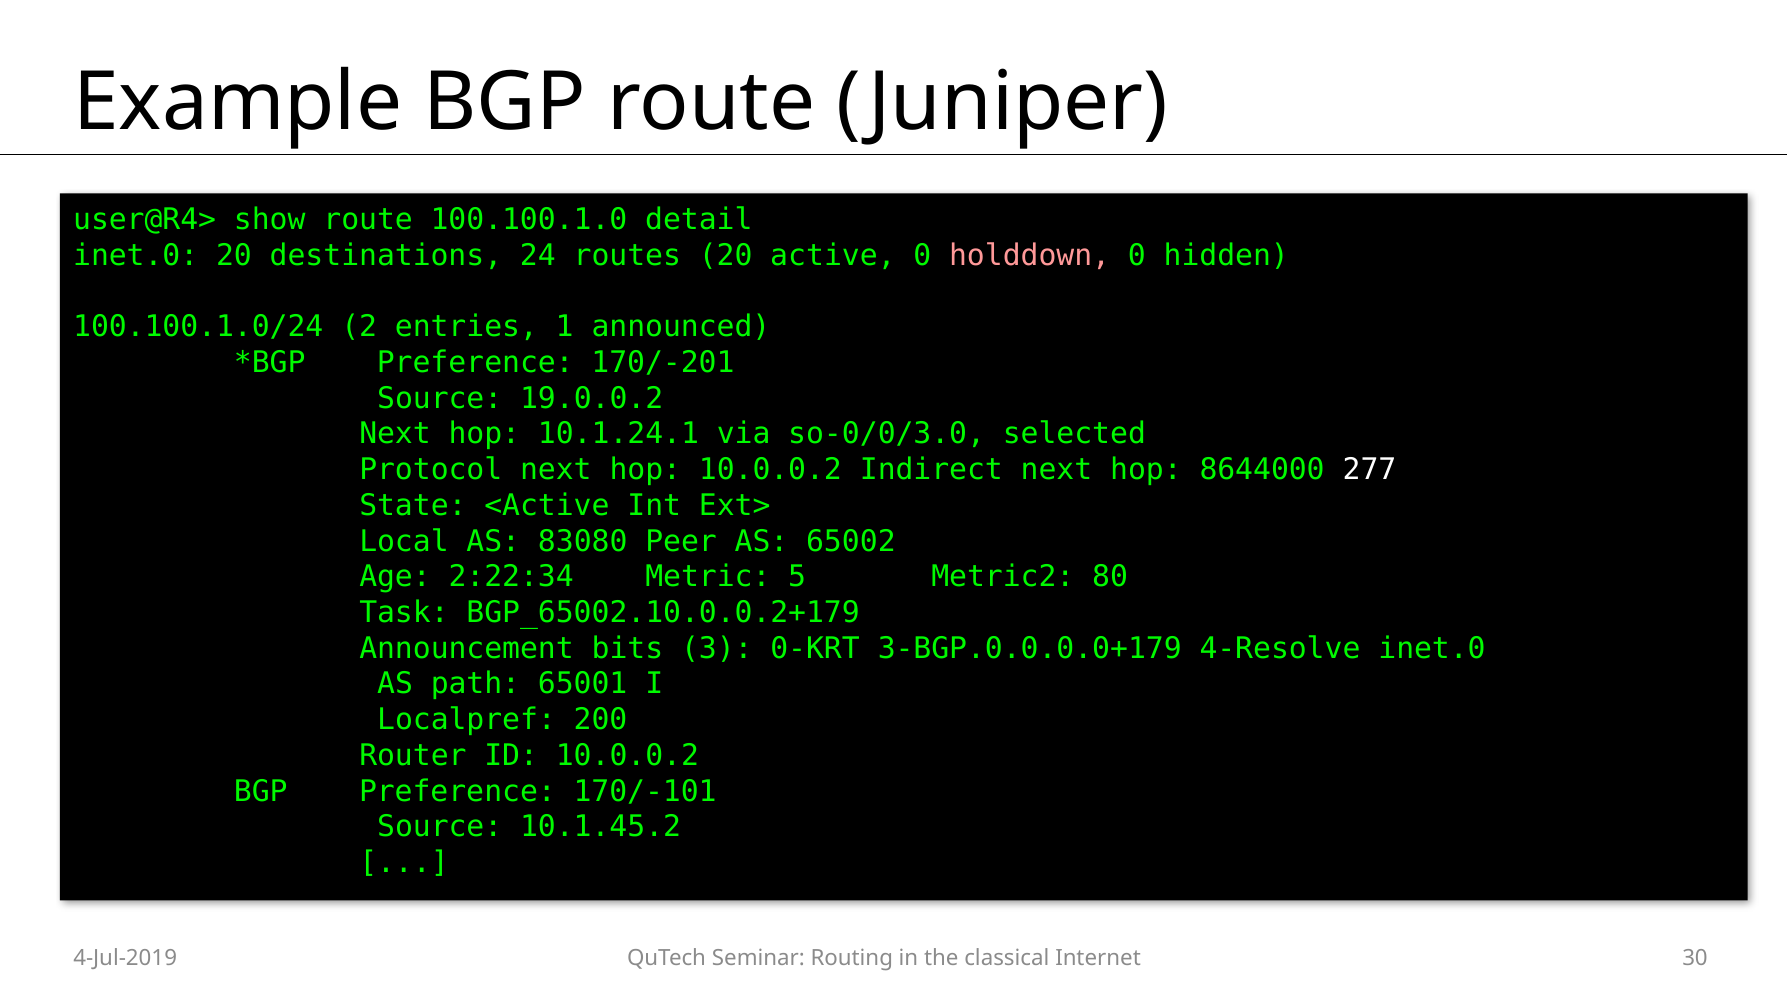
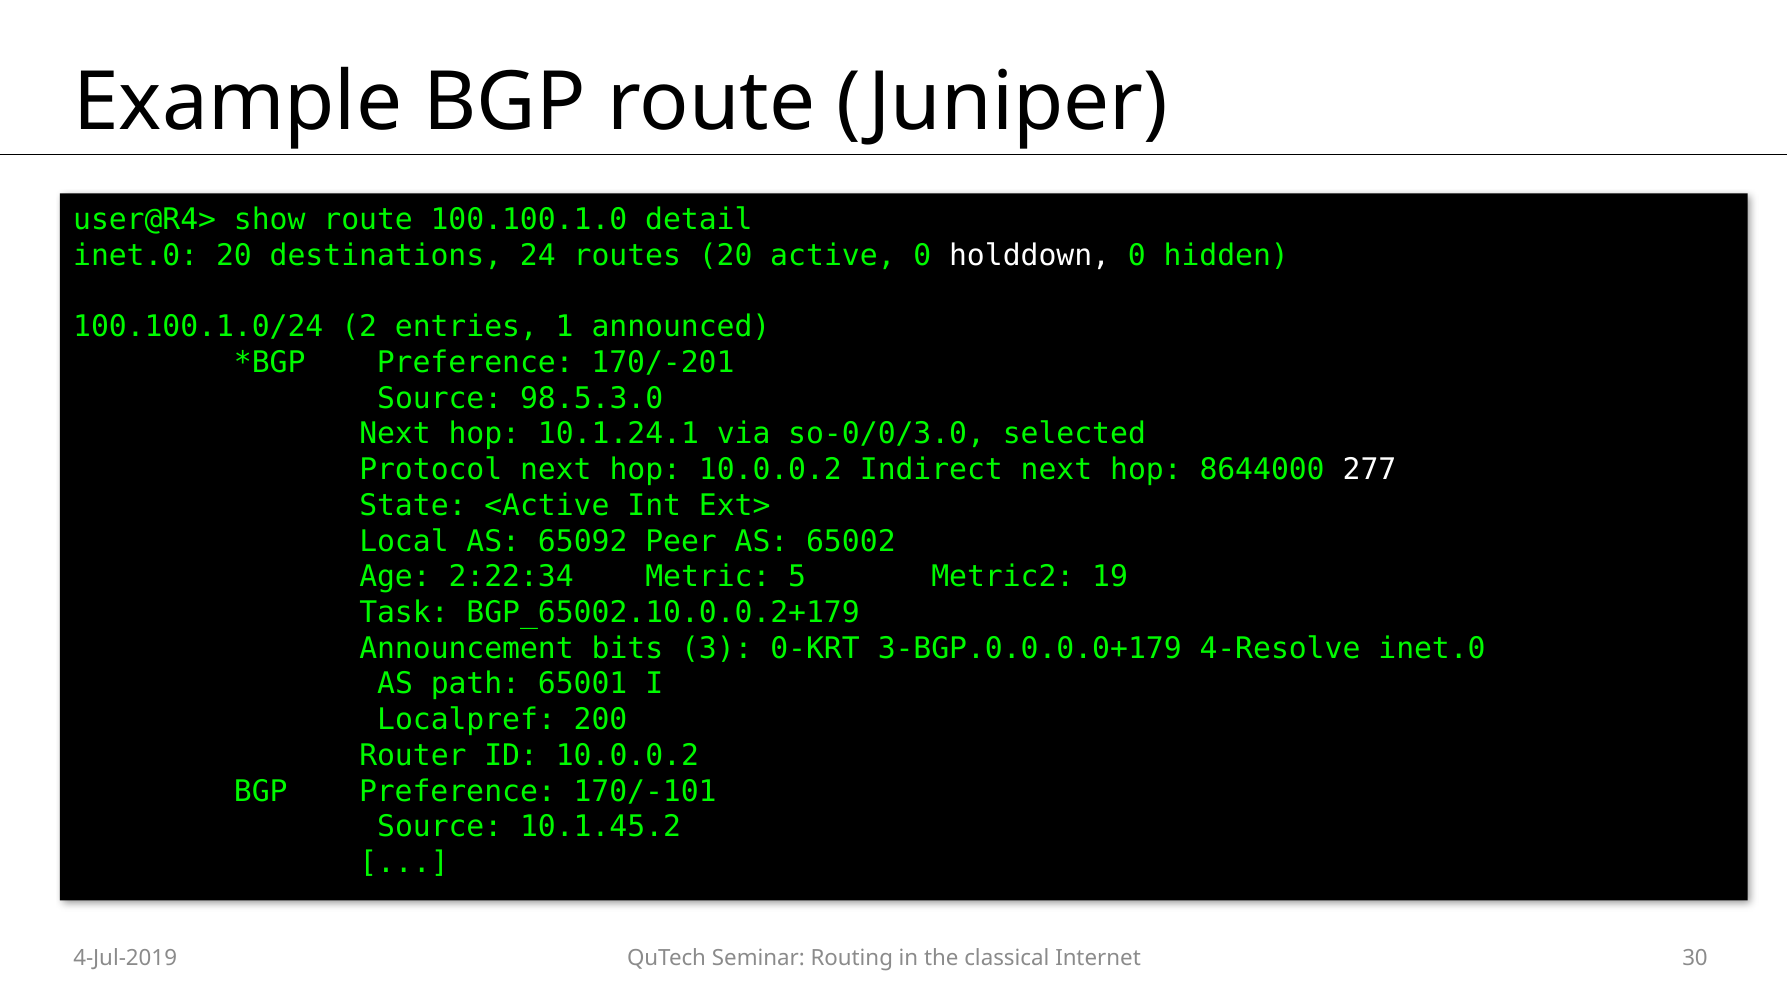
holddown colour: pink -> white
19.0.0.2: 19.0.0.2 -> 98.5.3.0
83080: 83080 -> 65092
80: 80 -> 19
